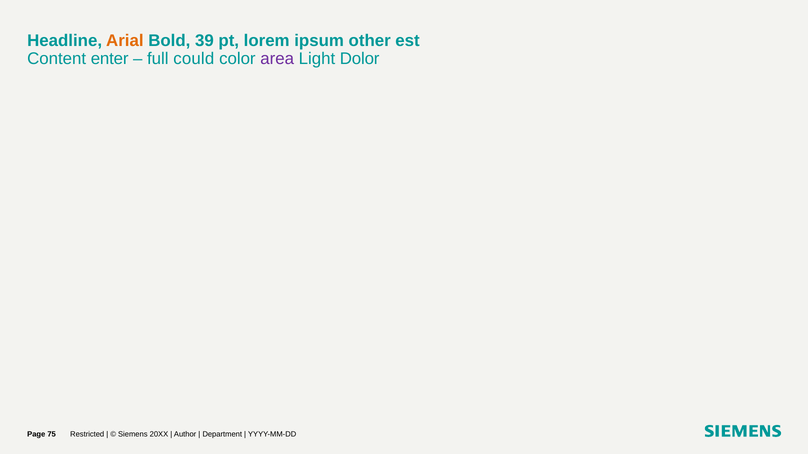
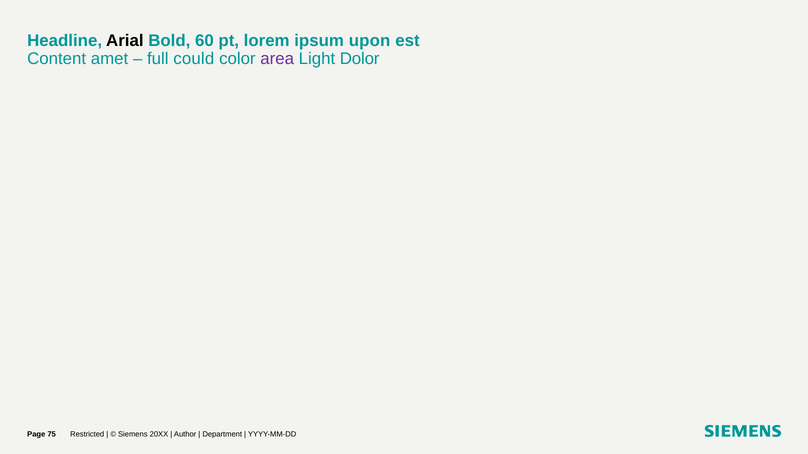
Arial colour: orange -> black
39: 39 -> 60
other: other -> upon
enter: enter -> amet
